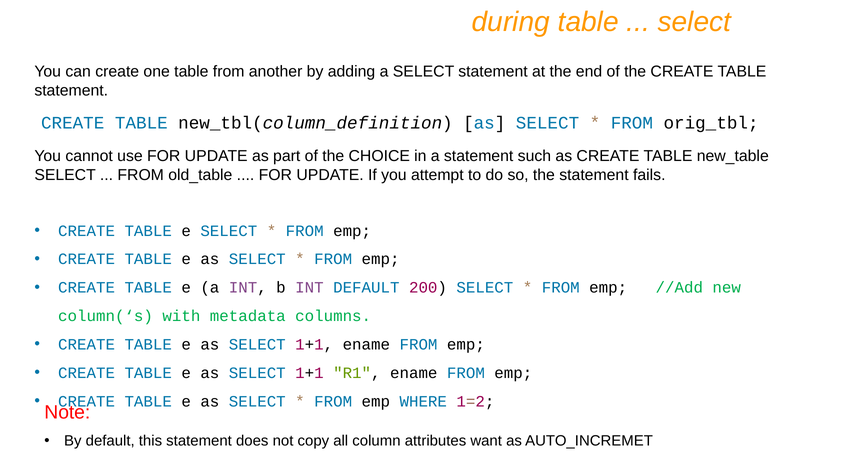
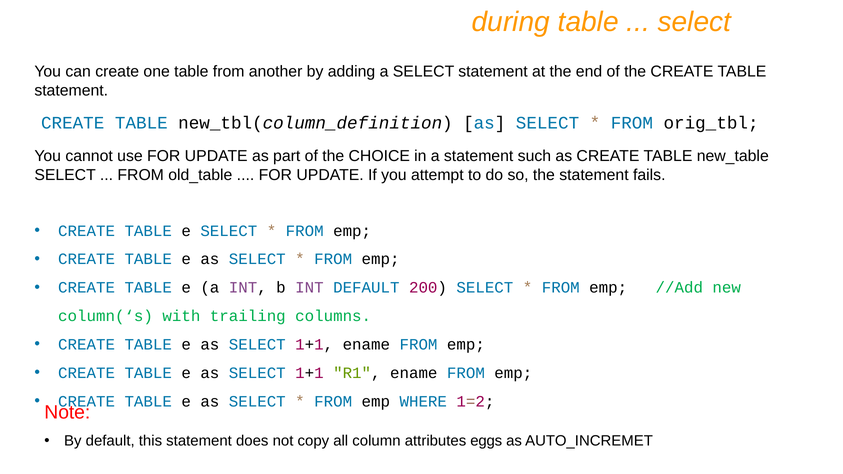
metadata: metadata -> trailing
want: want -> eggs
